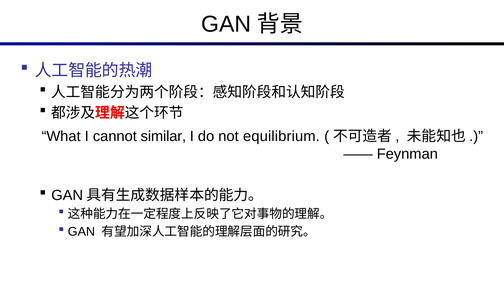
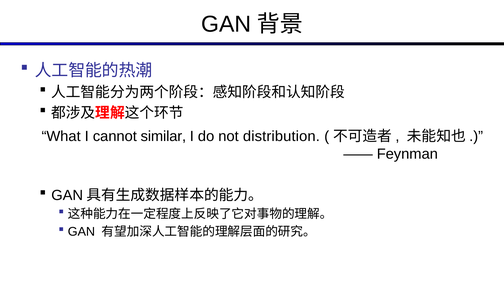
equilibrium: equilibrium -> distribution
